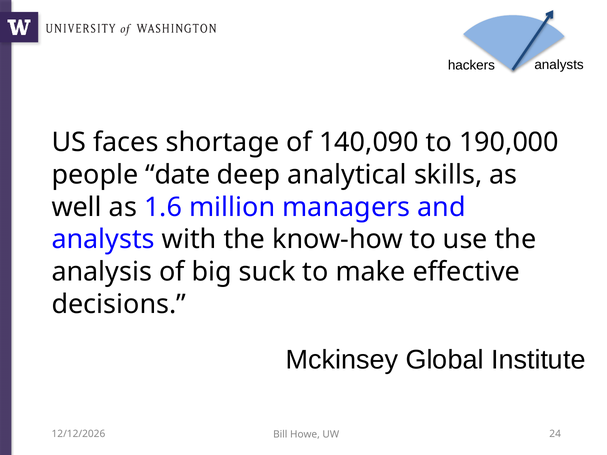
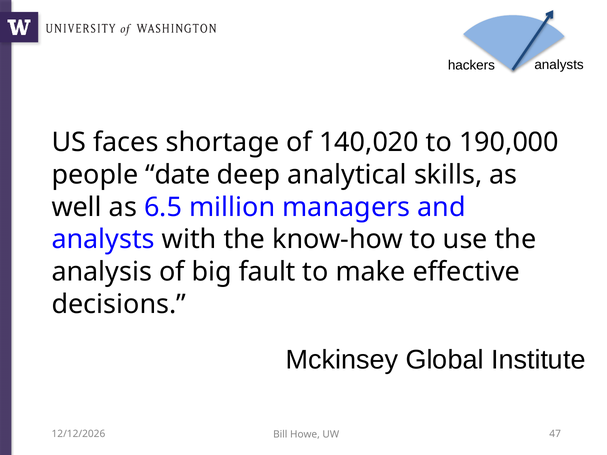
140,090: 140,090 -> 140,020
1.6: 1.6 -> 6.5
suck: suck -> fault
24: 24 -> 47
